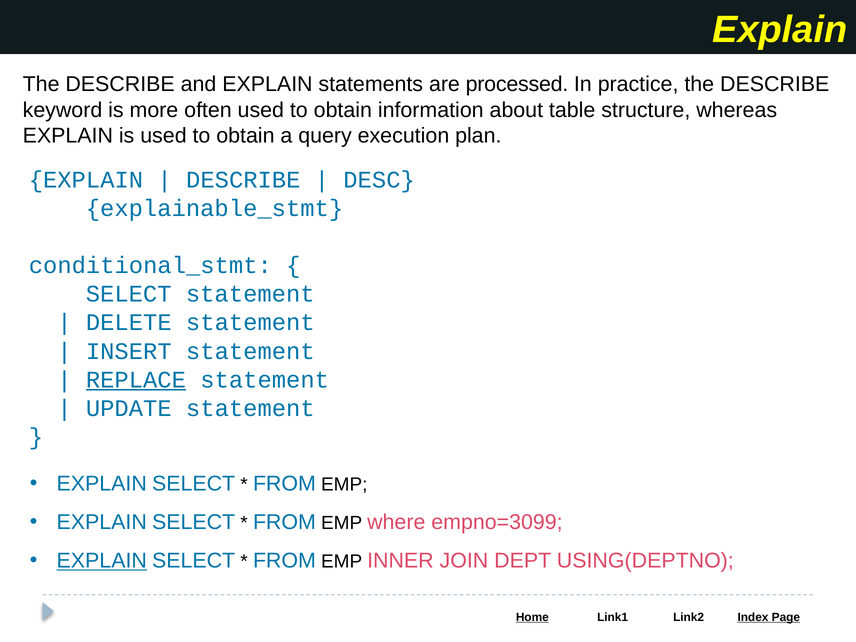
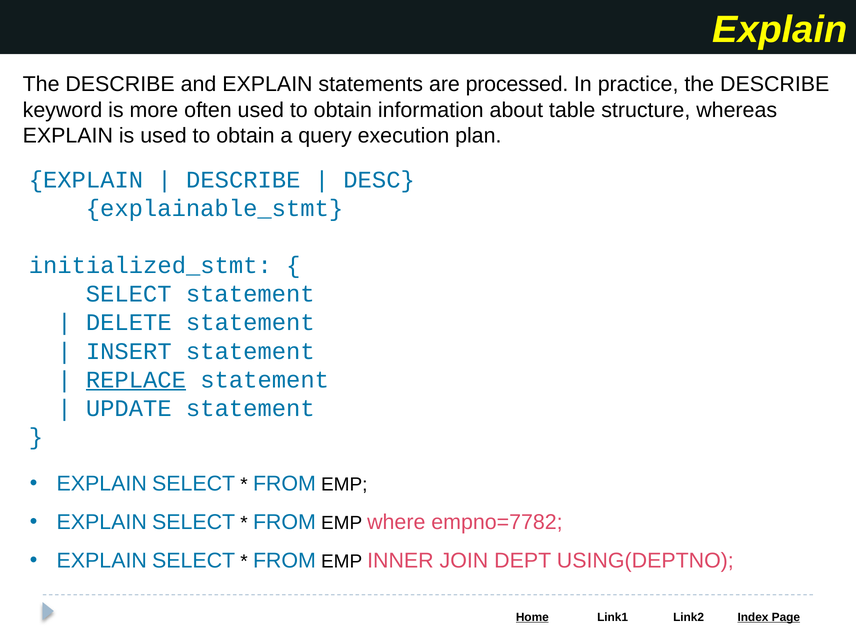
conditional_stmt: conditional_stmt -> initialized_stmt
empno=3099: empno=3099 -> empno=7782
EXPLAIN at (102, 561) underline: present -> none
